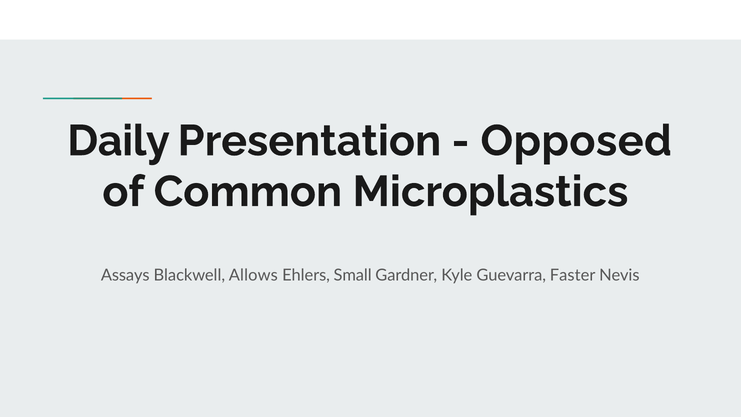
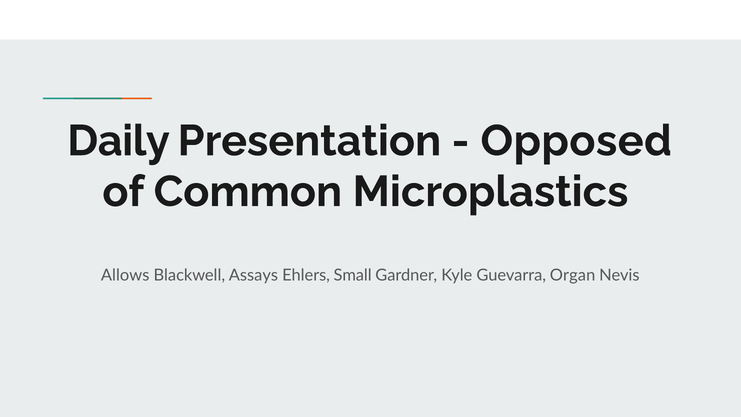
Assays: Assays -> Allows
Allows: Allows -> Assays
Faster: Faster -> Organ
